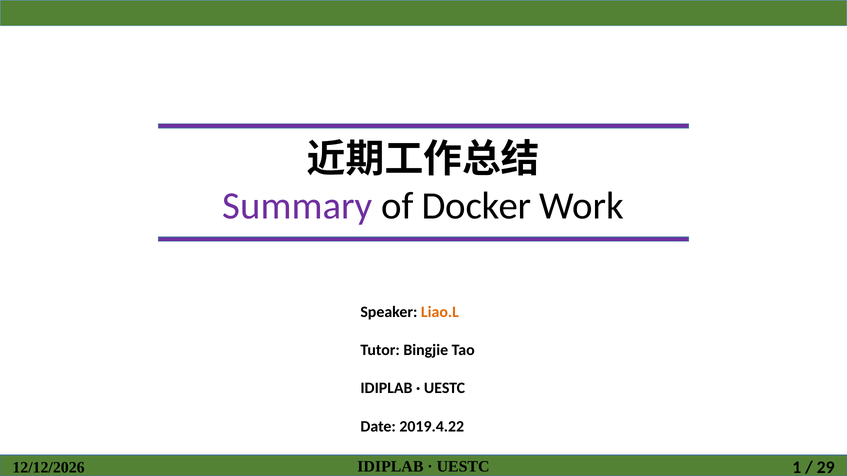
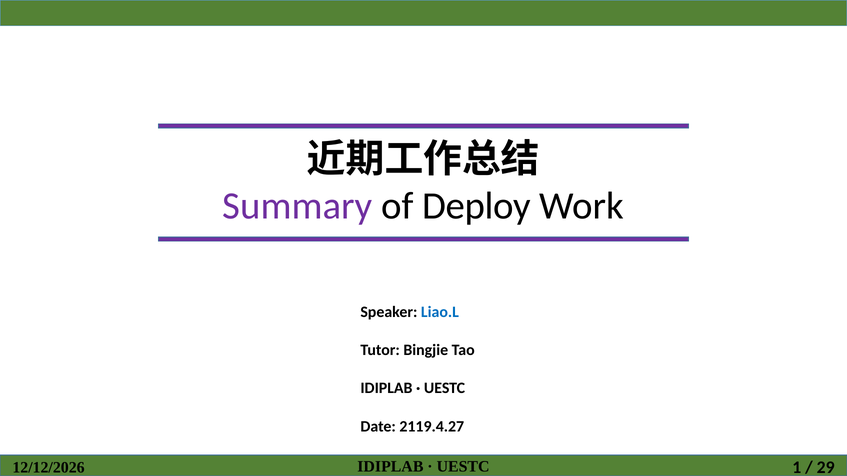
Docker: Docker -> Deploy
Liao.L colour: orange -> blue
2019.4.22: 2019.4.22 -> 2119.4.27
